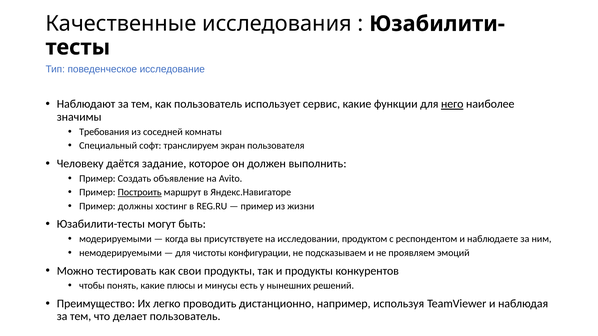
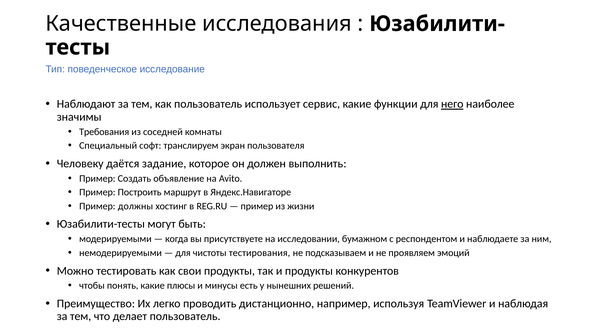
Построить underline: present -> none
продуктом: продуктом -> бумажном
конфигурации: конфигурации -> тестирования
